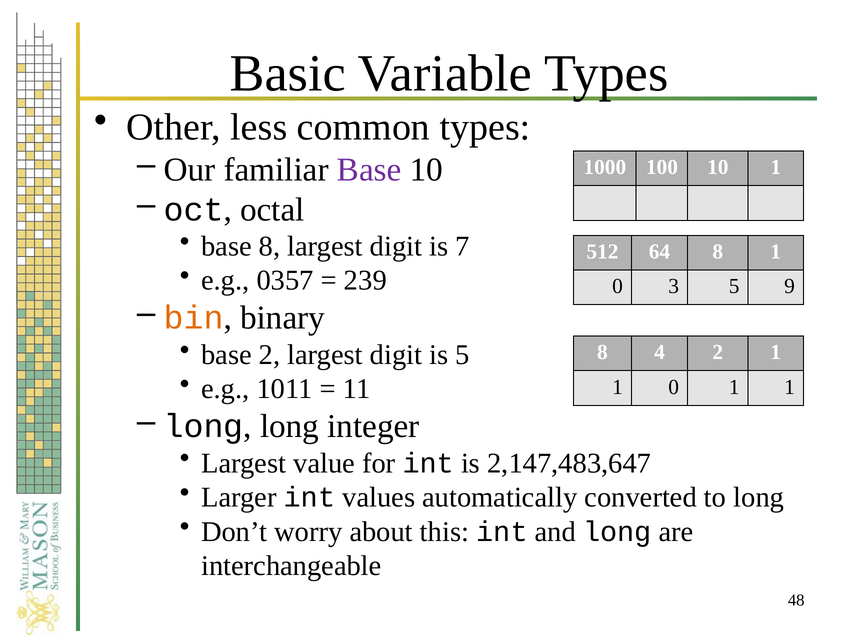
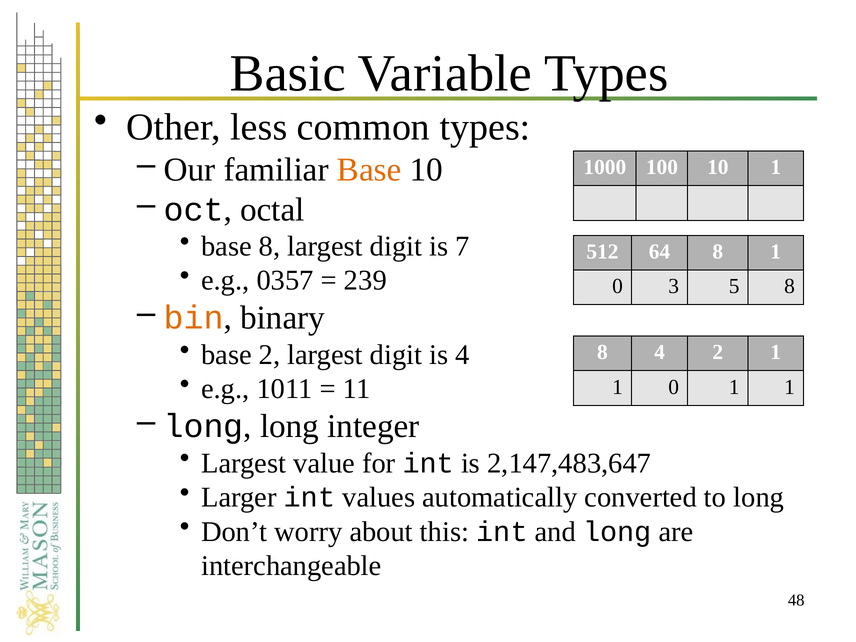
Base at (369, 170) colour: purple -> orange
5 9: 9 -> 8
is 5: 5 -> 4
